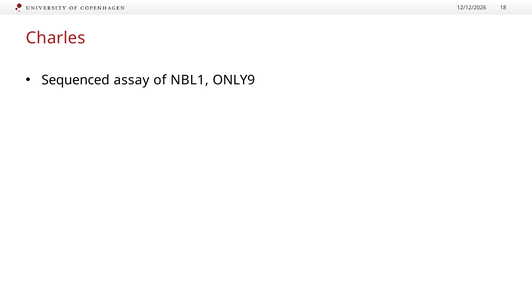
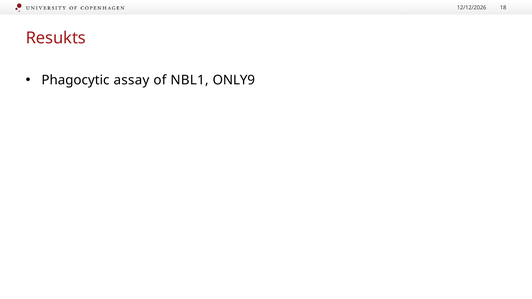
Charles: Charles -> Resukts
Sequenced: Sequenced -> Phagocytic
